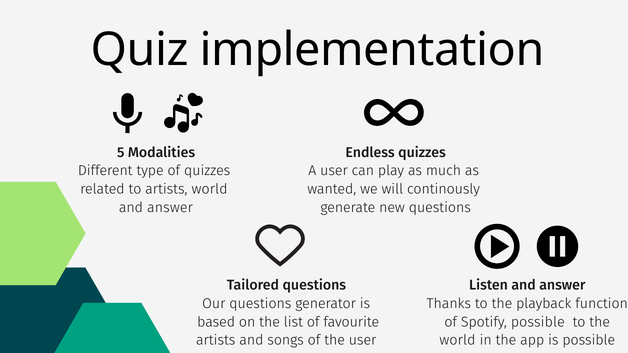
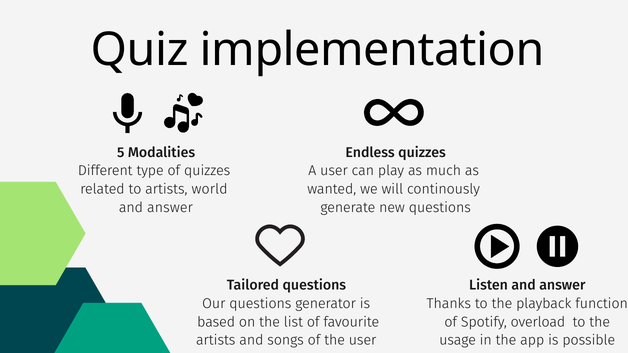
Spotify possible: possible -> overload
world at (457, 341): world -> usage
